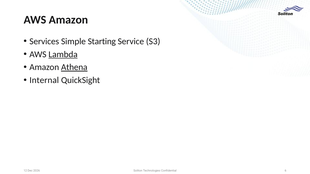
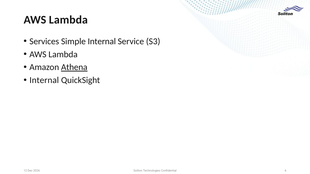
Amazon at (68, 20): Amazon -> Lambda
Simple Starting: Starting -> Internal
Lambda at (63, 54) underline: present -> none
